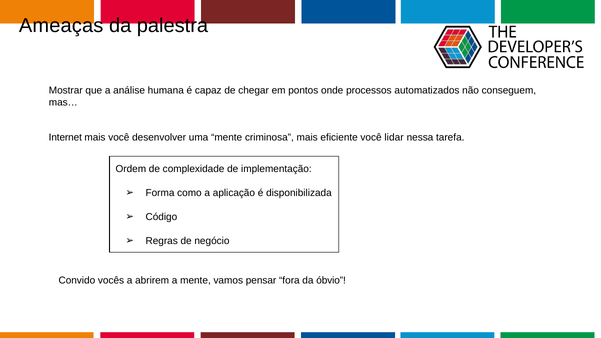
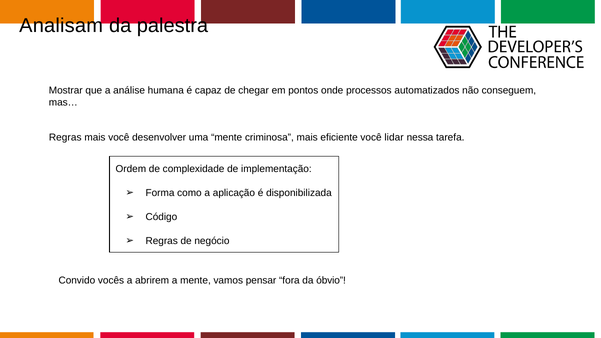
Ameaças: Ameaças -> Analisam
Internet at (65, 138): Internet -> Regras
